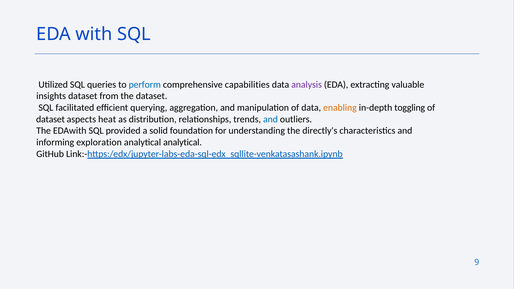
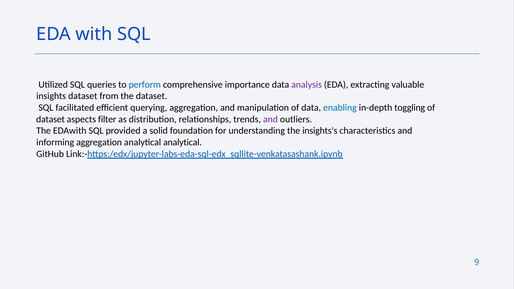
capabilities: capabilities -> importance
enabling colour: orange -> blue
heat: heat -> filter
and at (270, 119) colour: blue -> purple
directly's: directly's -> insights's
informing exploration: exploration -> aggregation
